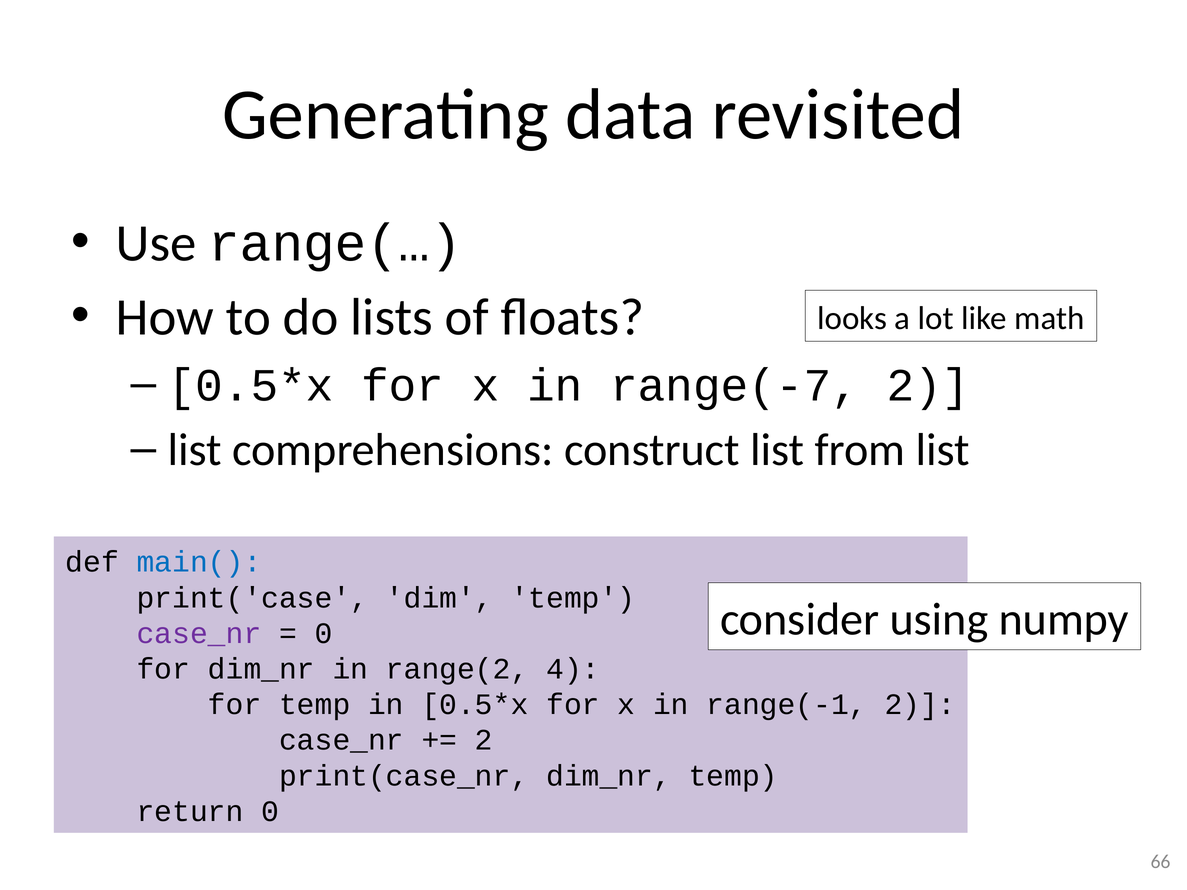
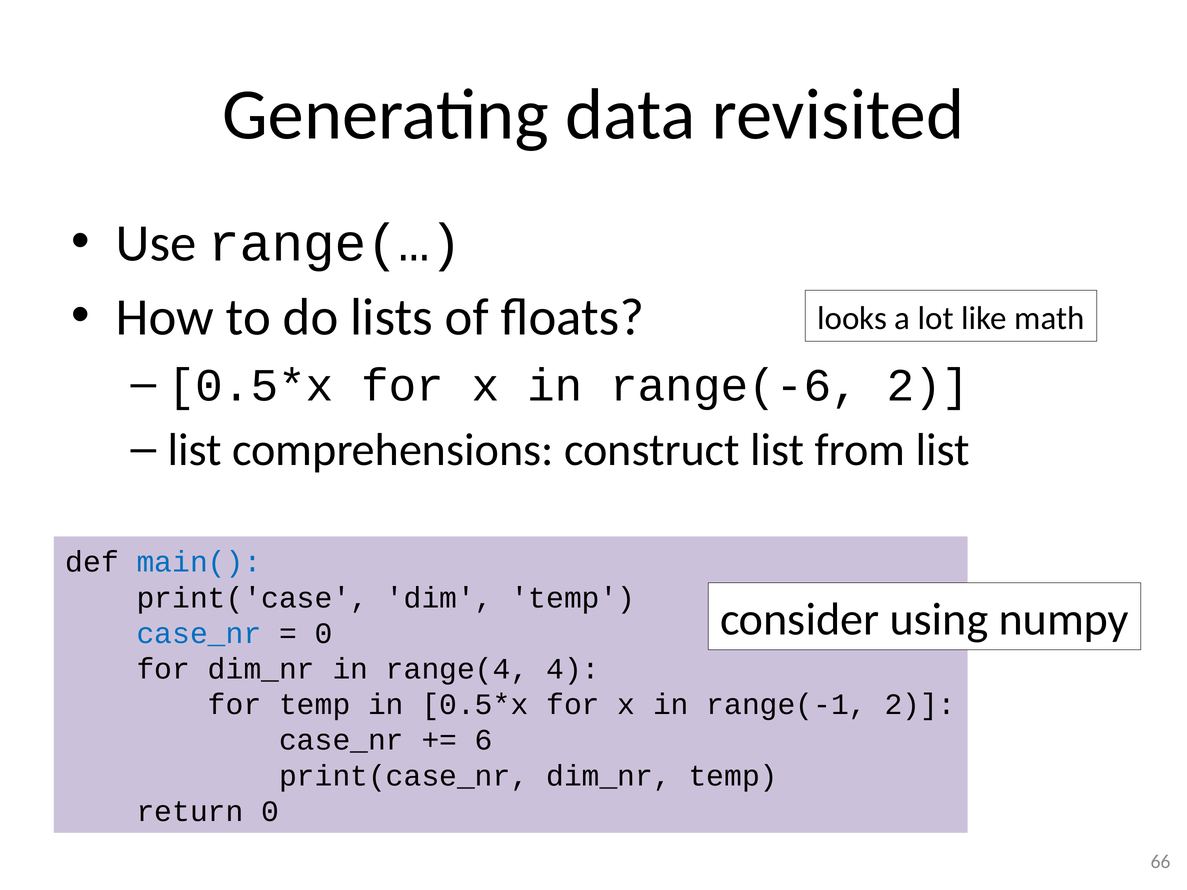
range(-7: range(-7 -> range(-6
case_nr at (199, 634) colour: purple -> blue
range(2: range(2 -> range(4
2 at (484, 740): 2 -> 6
